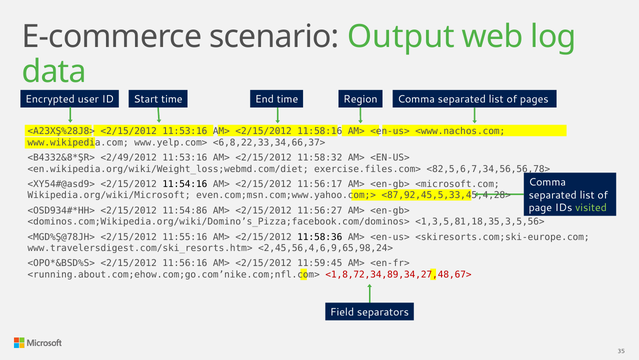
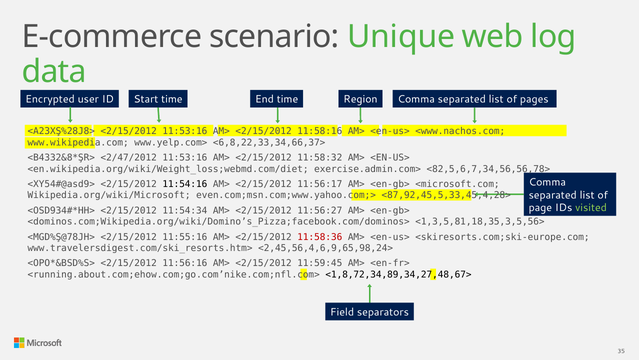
Output: Output -> Unique
<2/49/2012: <2/49/2012 -> <2/47/2012
exercise.files.com>: exercise.files.com> -> exercise.admin.com>
11:54:86: 11:54:86 -> 11:54:34
11:58:36 colour: black -> red
<1,8,72,34,89,34,27,48,67> colour: red -> black
